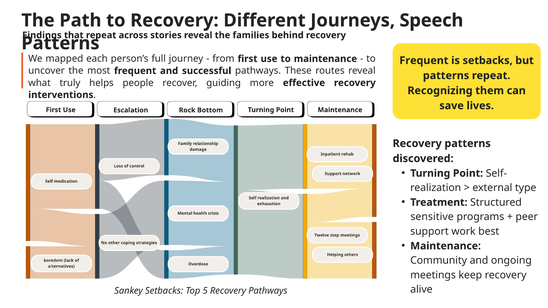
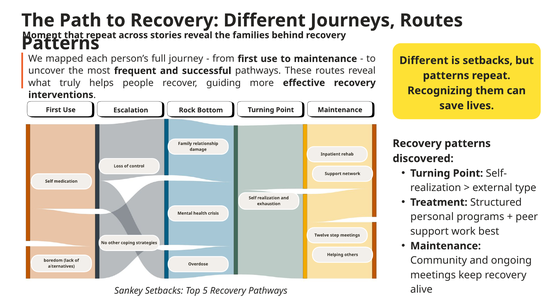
Journeys Speech: Speech -> Routes
Findings: Findings -> Moment
Frequent at (424, 61): Frequent -> Different
sensitive: sensitive -> personal
